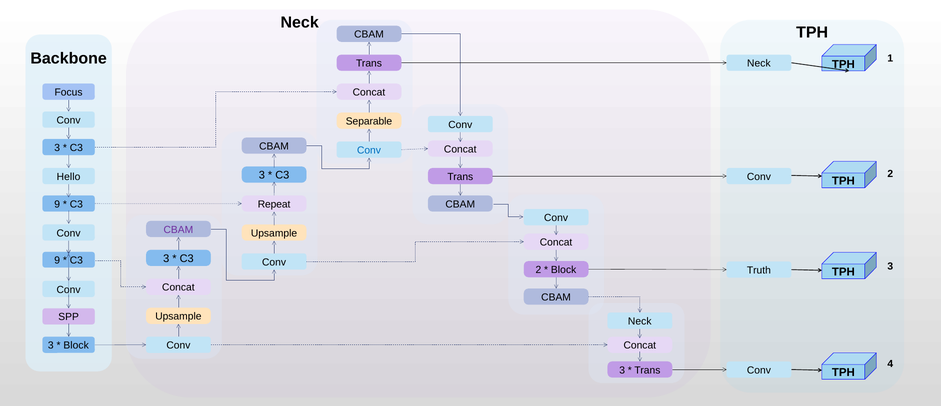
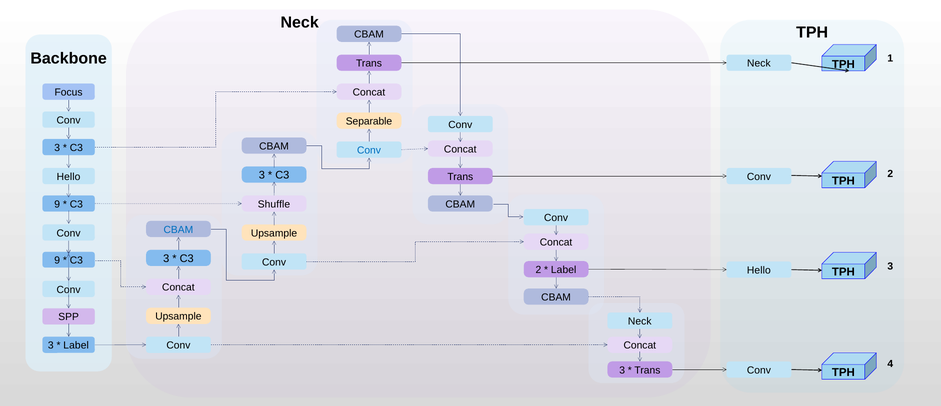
Repeat: Repeat -> Shuffle
CBAM at (178, 229) colour: purple -> blue
Block at (564, 270): Block -> Label
Truth at (759, 270): Truth -> Hello
Block at (76, 345): Block -> Label
